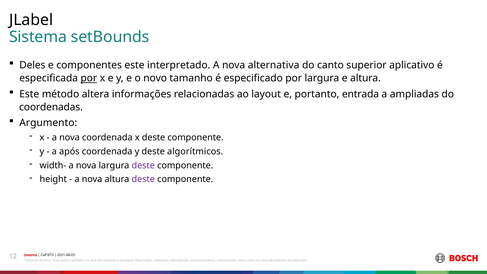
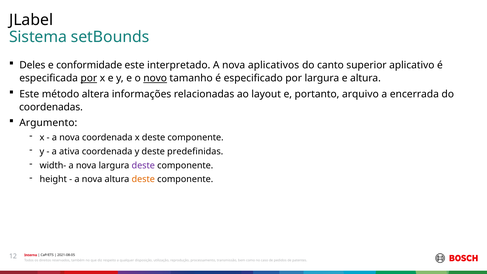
componentes: componentes -> conformidade
alternativa: alternativa -> aplicativos
novo underline: none -> present
entrada: entrada -> arquivo
ampliadas: ampliadas -> encerrada
após: após -> ativa
algorítmicos: algorítmicos -> predefinidas
deste at (143, 179) colour: purple -> orange
